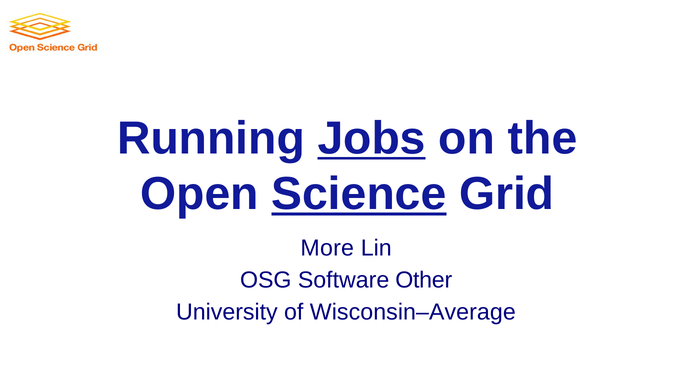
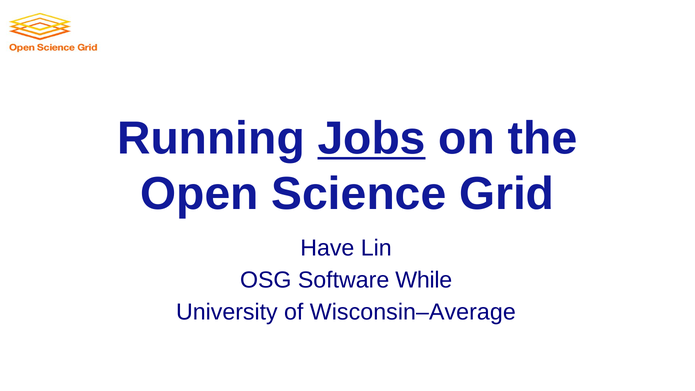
Science underline: present -> none
More: More -> Have
Other: Other -> While
